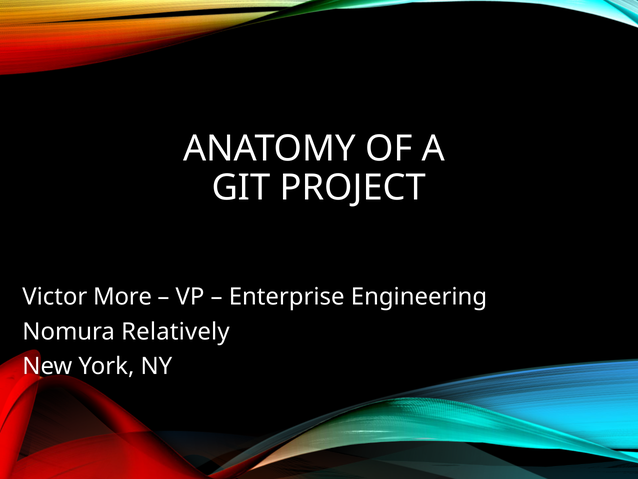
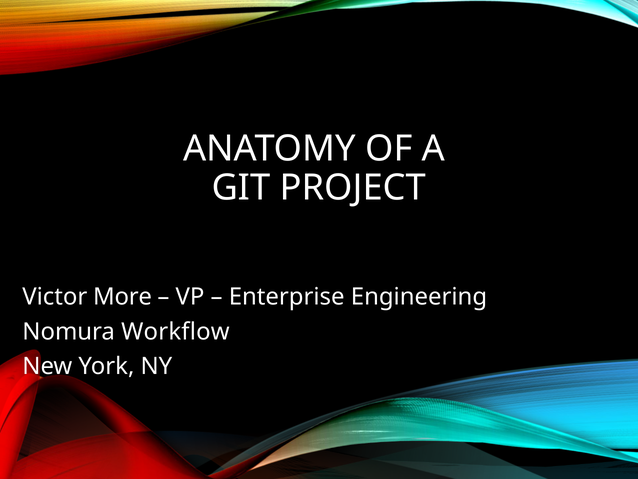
Relatively: Relatively -> Workflow
